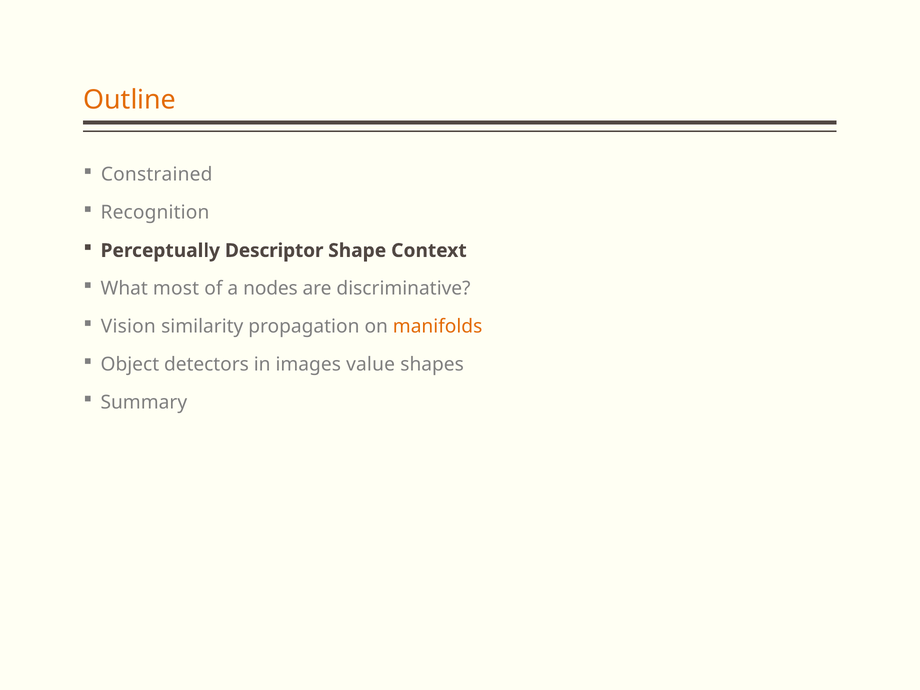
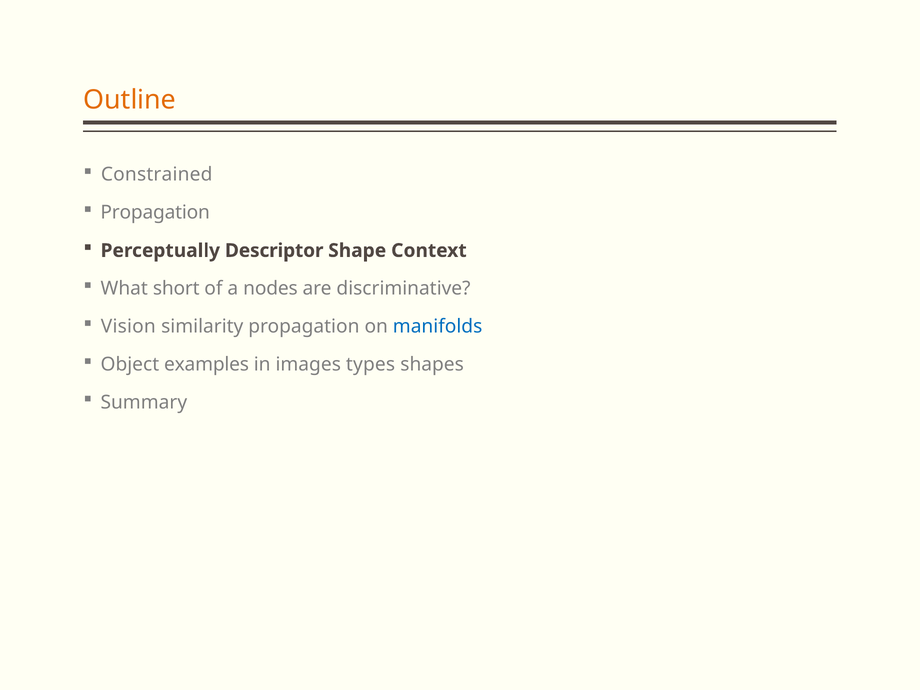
Recognition at (155, 213): Recognition -> Propagation
most: most -> short
manifolds colour: orange -> blue
detectors: detectors -> examples
value: value -> types
